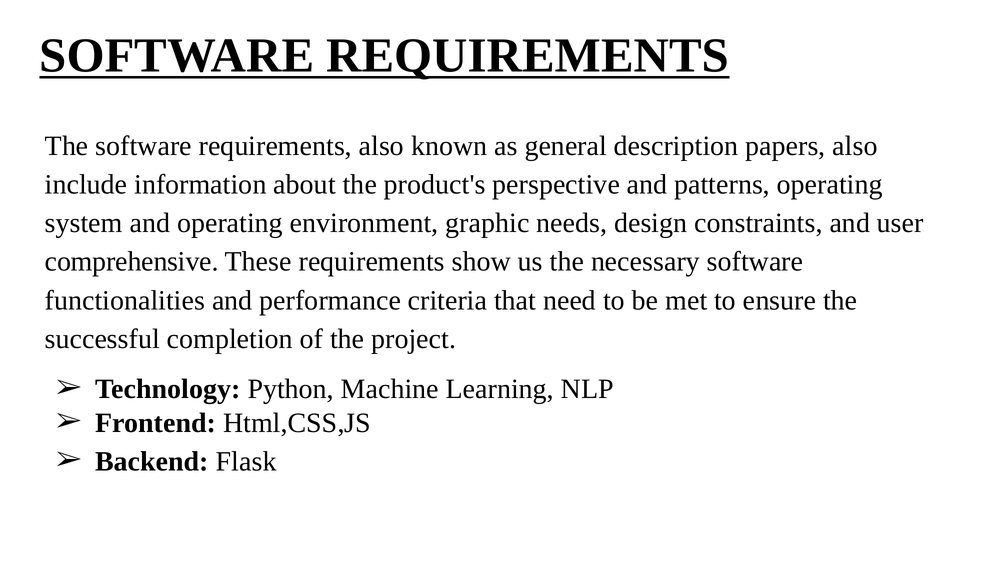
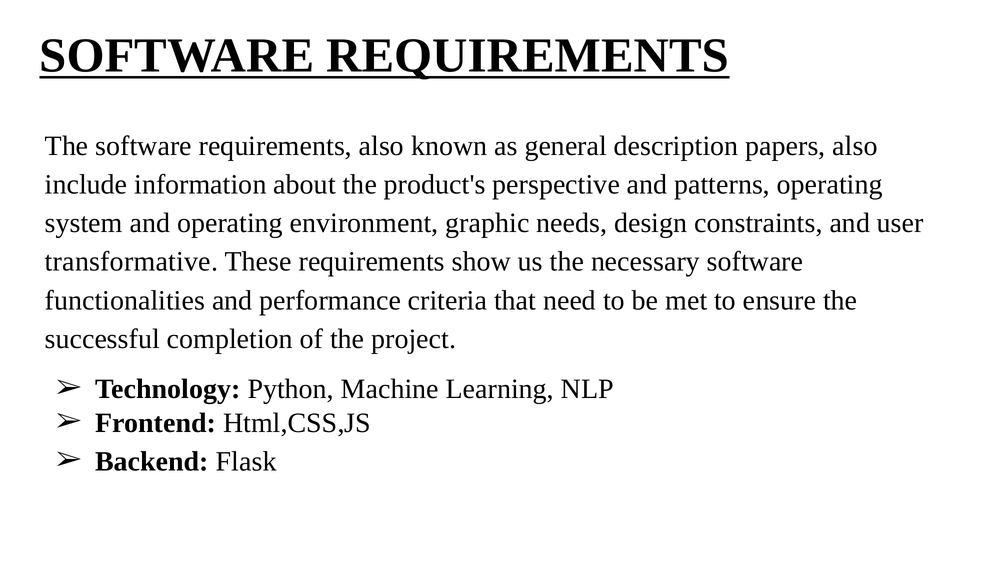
comprehensive: comprehensive -> transformative
